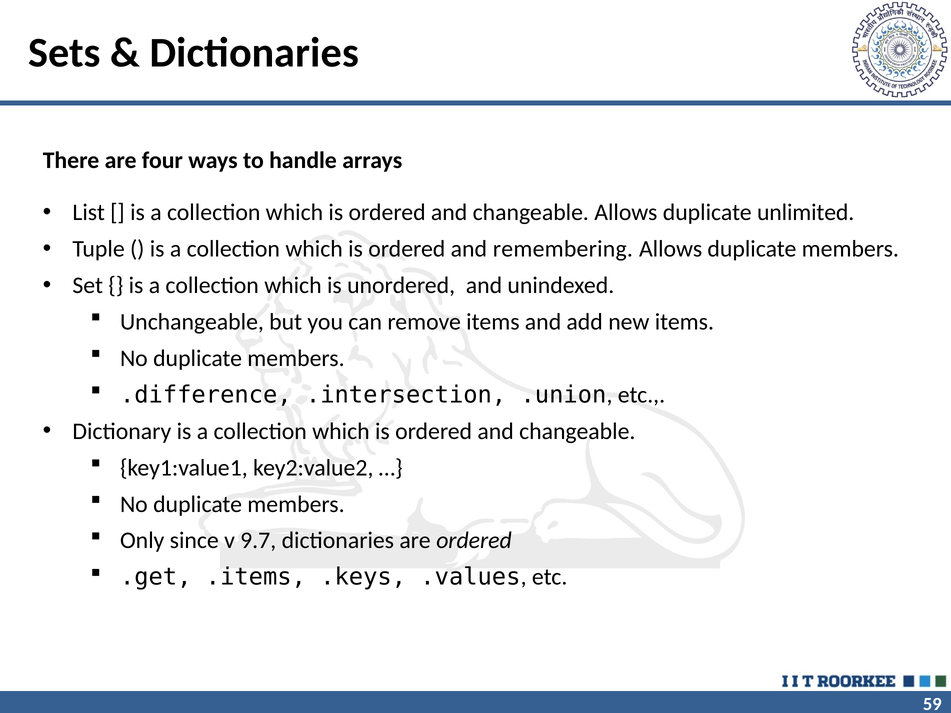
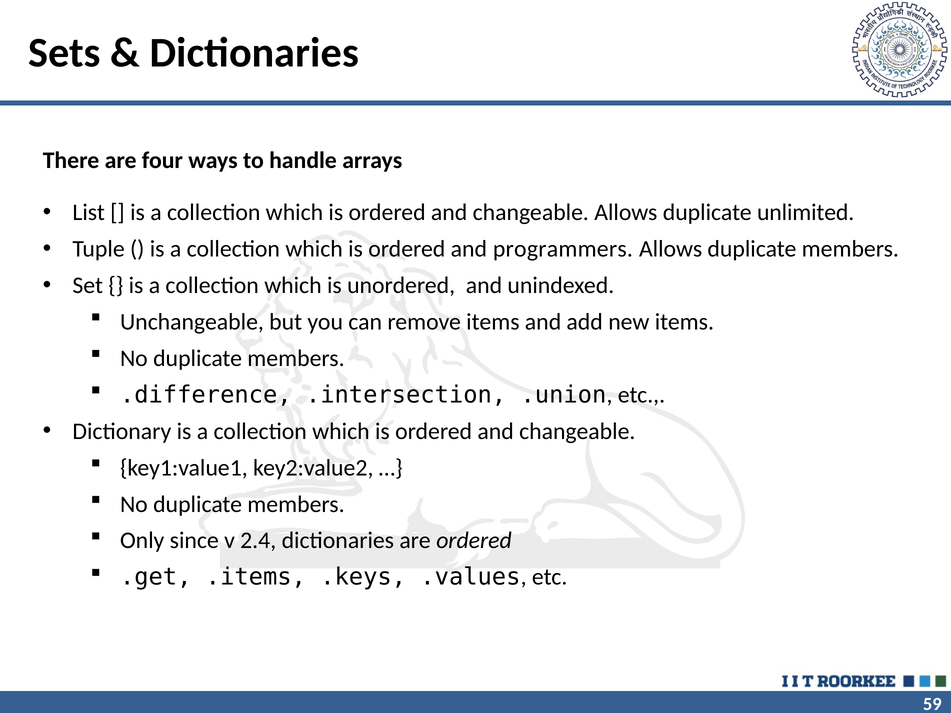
remembering: remembering -> programmers
9.7: 9.7 -> 2.4
